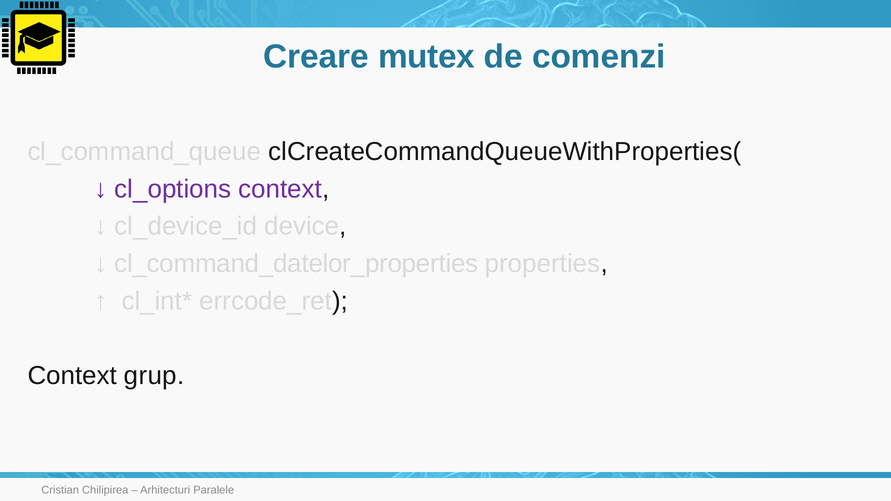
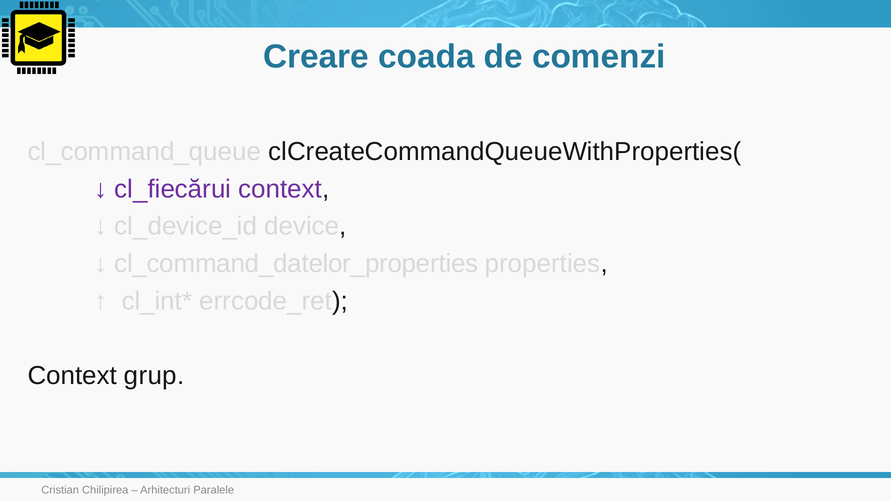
mutex: mutex -> coada
cl_options: cl_options -> cl_fiecărui
